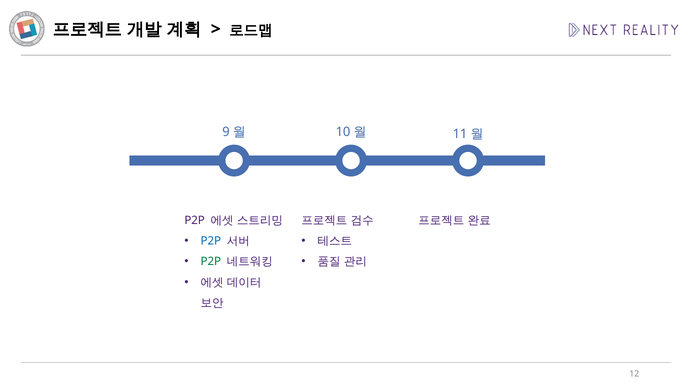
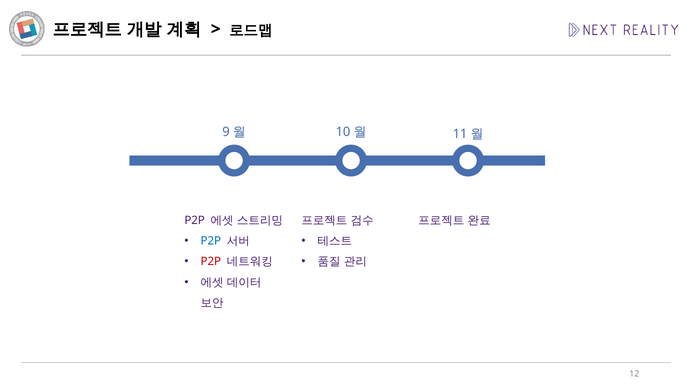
P2P at (211, 262) colour: green -> red
